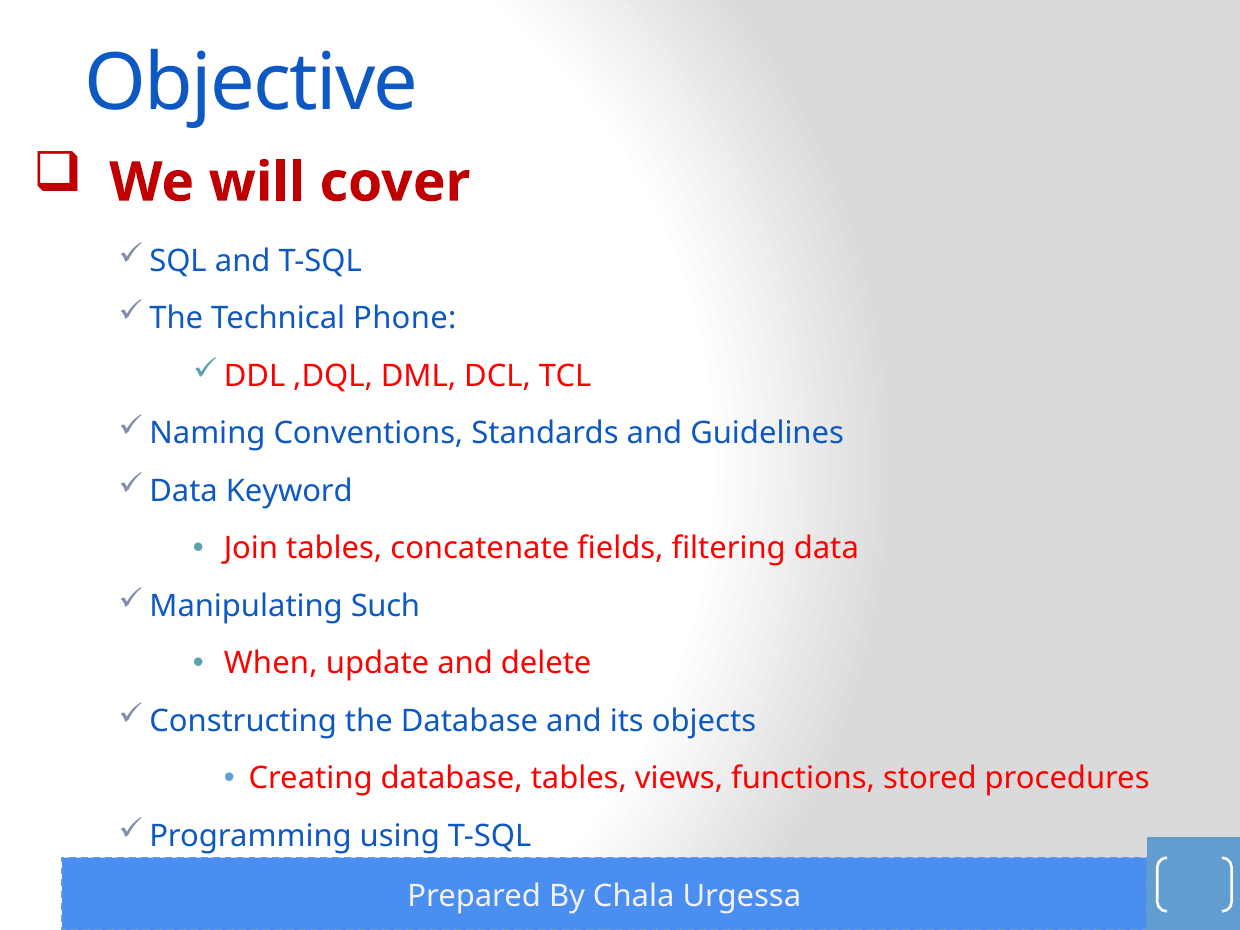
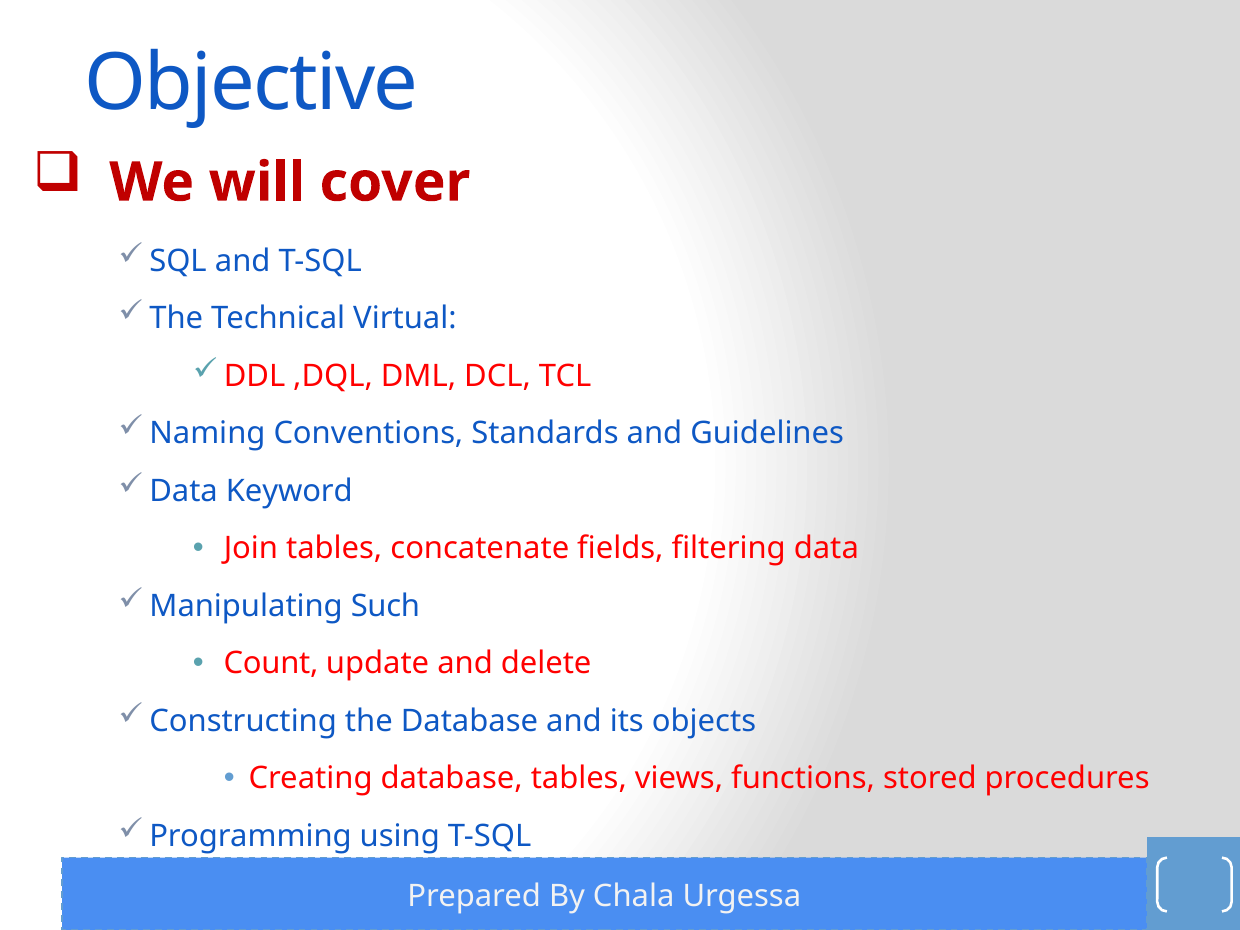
Phone: Phone -> Virtual
When: When -> Count
